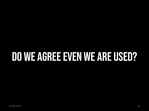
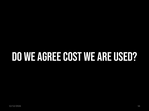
EVEN: EVEN -> COST
